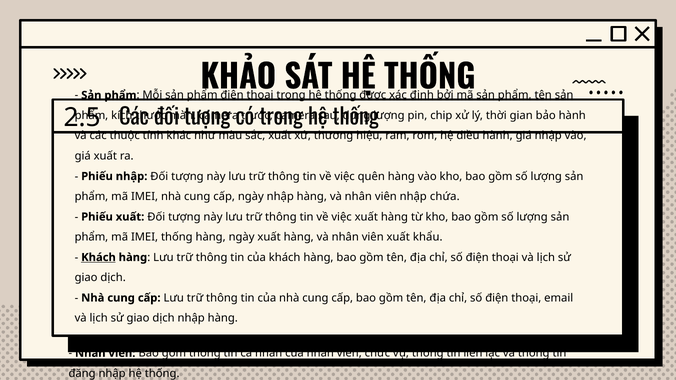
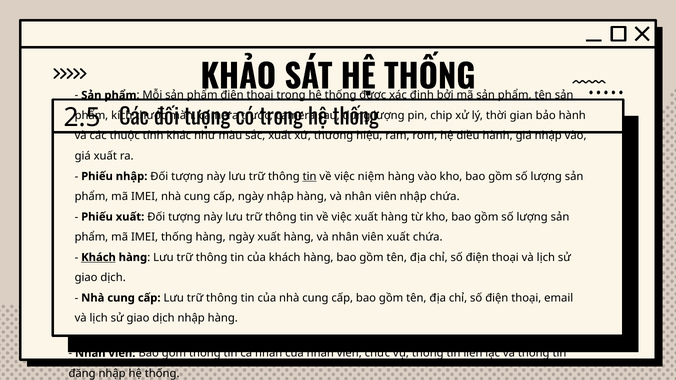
tin at (310, 176) underline: none -> present
quên: quên -> niệm
xuất khẩu: khẩu -> chứa
